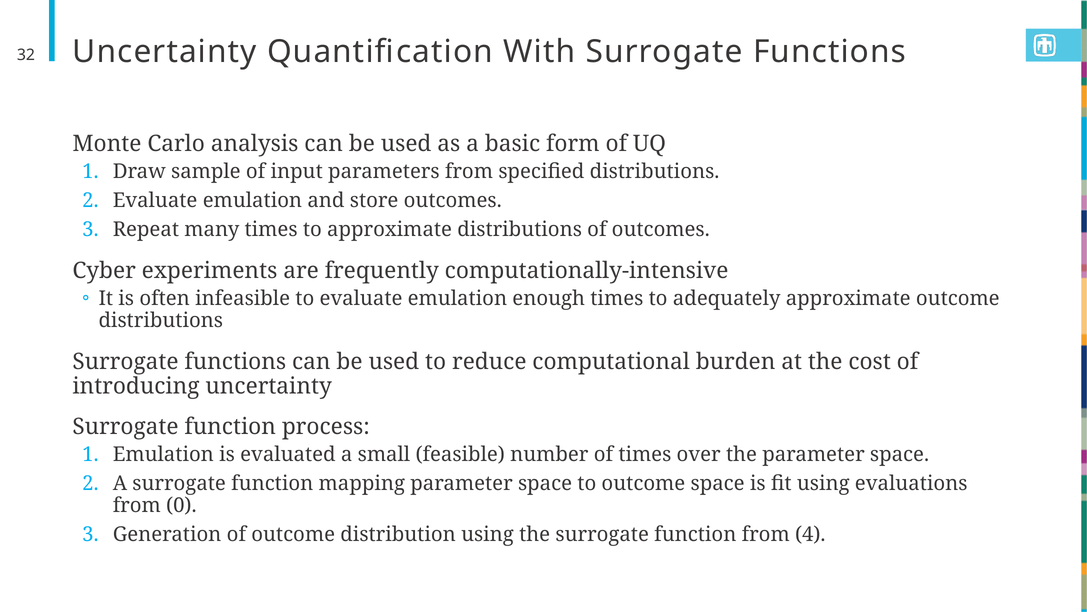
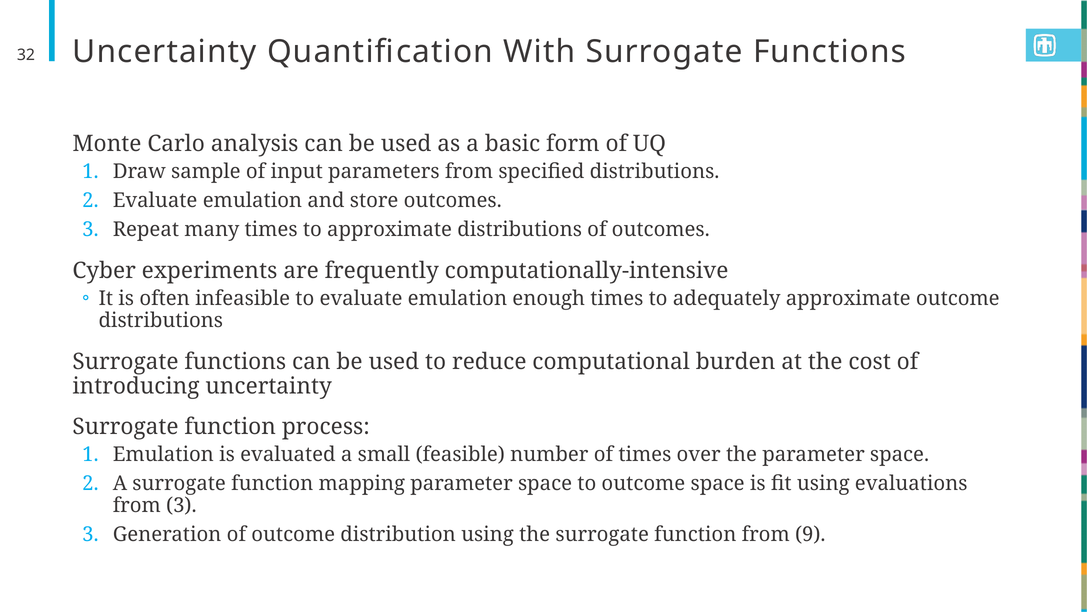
from 0: 0 -> 3
4: 4 -> 9
